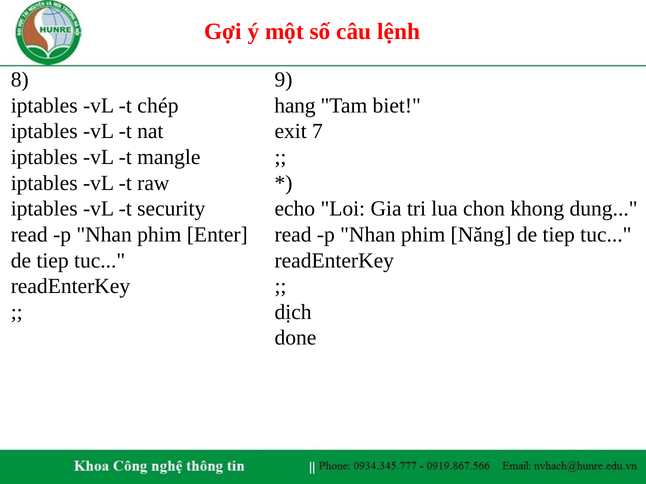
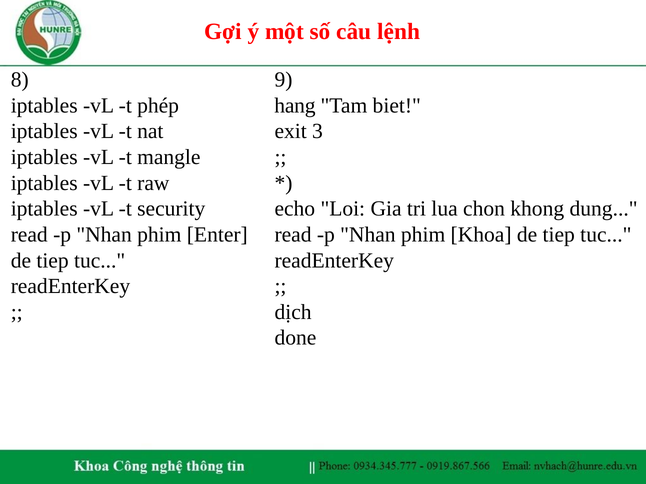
chép: chép -> phép
7: 7 -> 3
Năng: Năng -> Khoa
